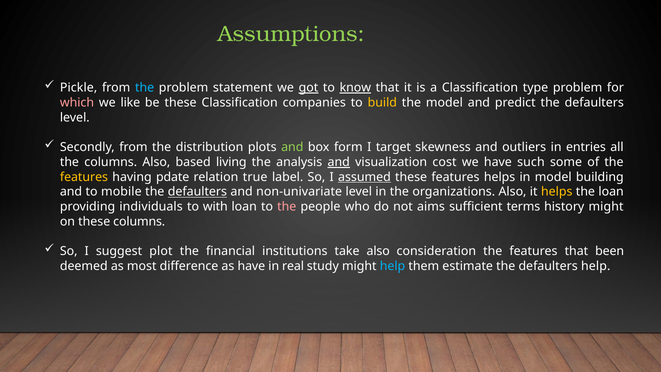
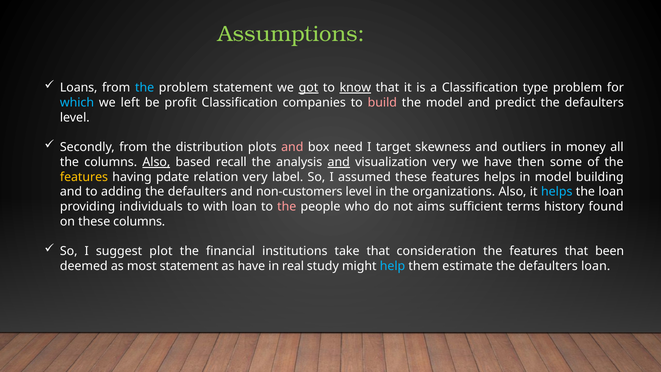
Pickle: Pickle -> Loans
which colour: pink -> light blue
like: like -> left
be these: these -> profit
build colour: yellow -> pink
and at (292, 147) colour: light green -> pink
form: form -> need
entries: entries -> money
Also at (156, 162) underline: none -> present
living: living -> recall
visualization cost: cost -> very
such: such -> then
relation true: true -> very
assumed underline: present -> none
mobile: mobile -> adding
defaulters at (197, 192) underline: present -> none
non-univariate: non-univariate -> non-customers
helps at (557, 192) colour: yellow -> light blue
history might: might -> found
take also: also -> that
most difference: difference -> statement
defaulters help: help -> loan
